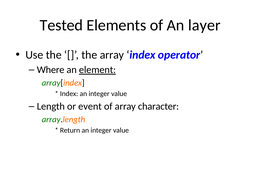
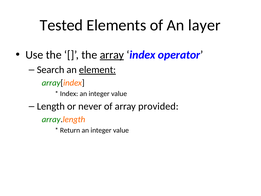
array at (112, 55) underline: none -> present
Where: Where -> Search
event: event -> never
character: character -> provided
